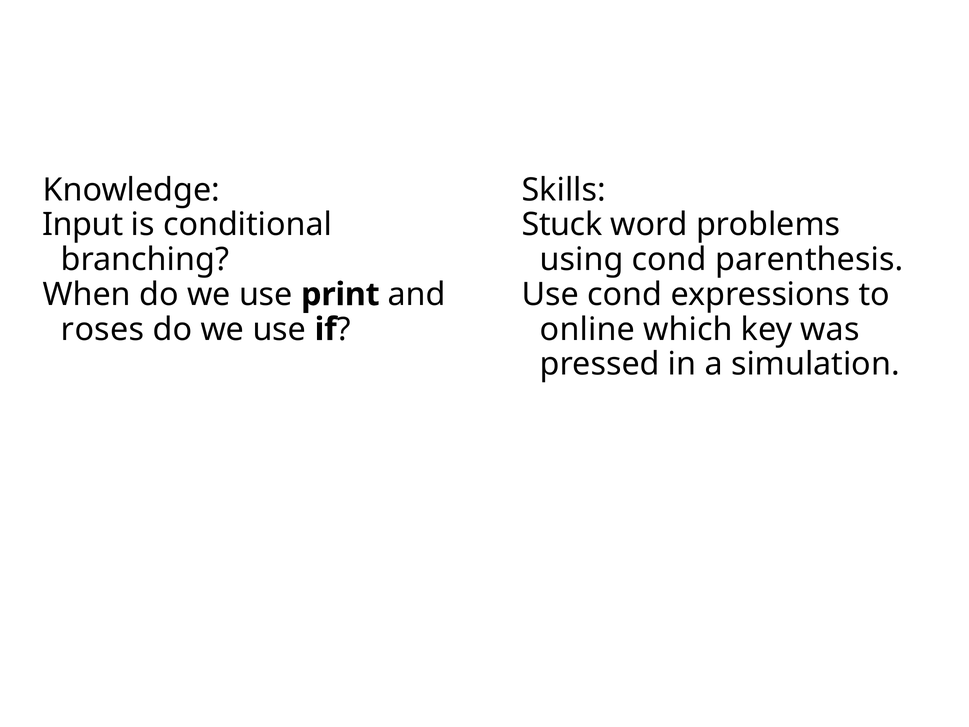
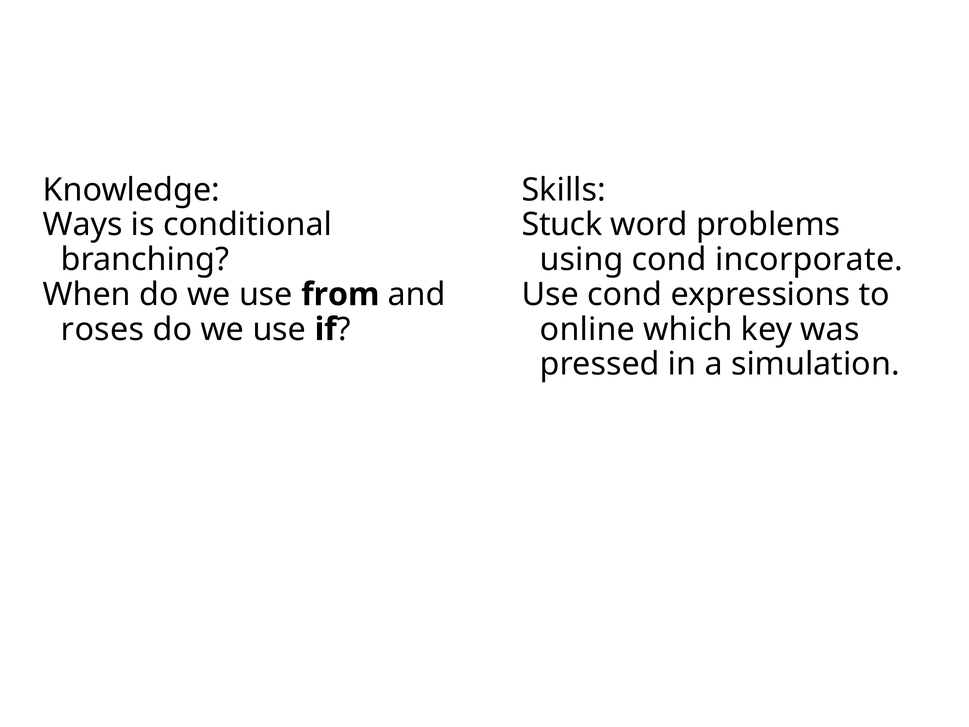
Input: Input -> Ways
parenthesis: parenthesis -> incorporate
print: print -> from
